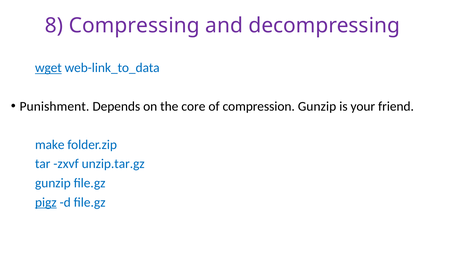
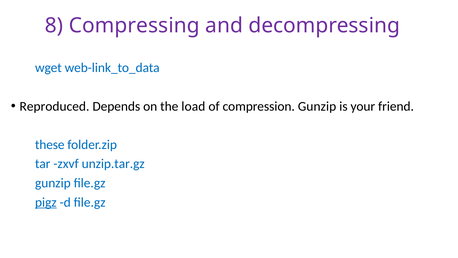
wget underline: present -> none
Punishment: Punishment -> Reproduced
core: core -> load
make: make -> these
